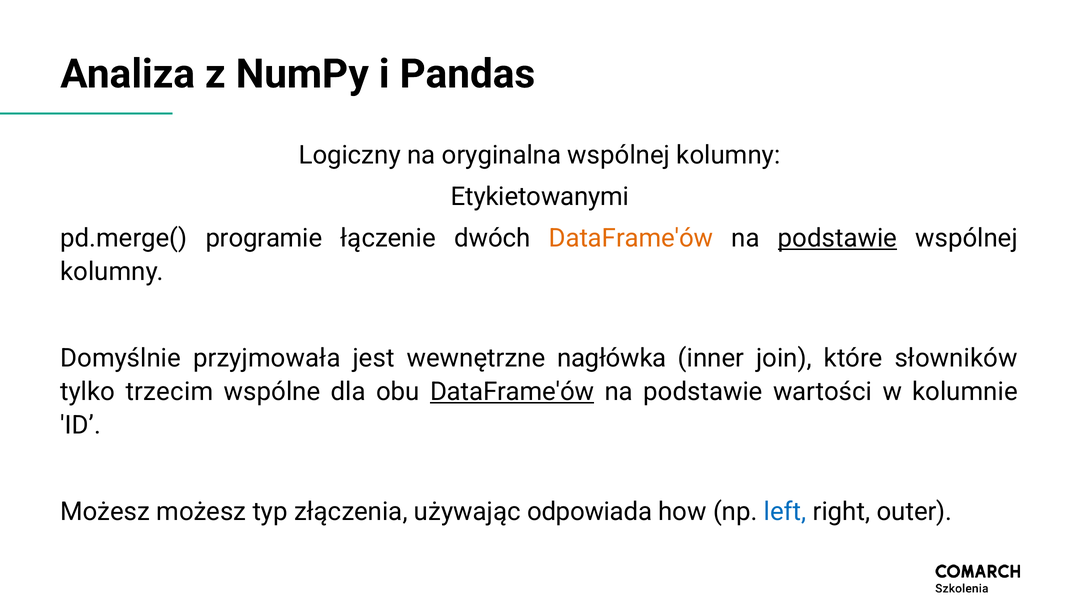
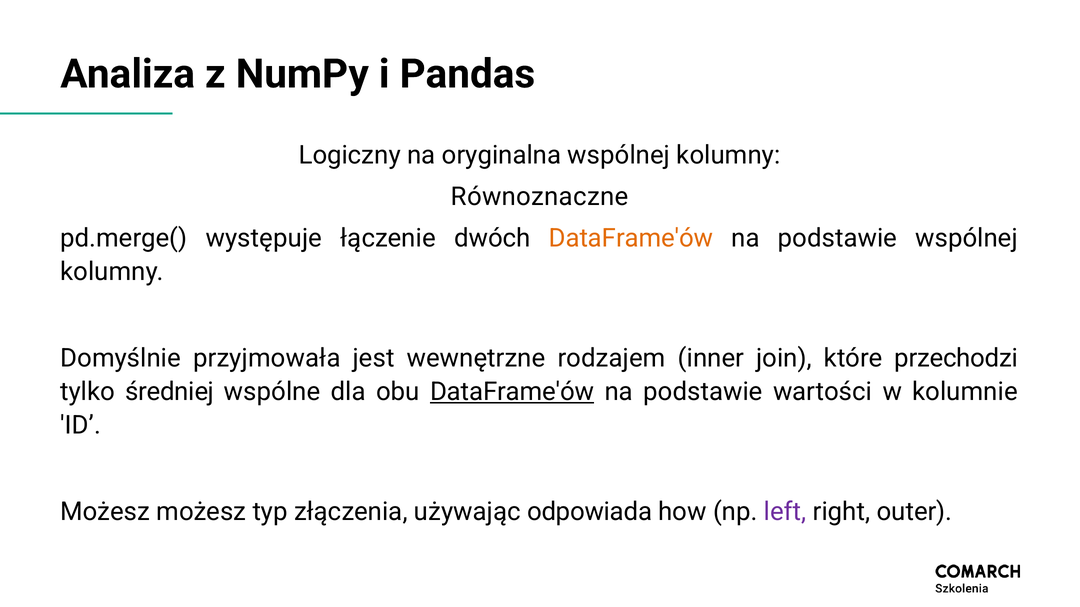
Etykietowanymi: Etykietowanymi -> Równoznaczne
programie: programie -> występuje
podstawie at (837, 238) underline: present -> none
nagłówka: nagłówka -> rodzajem
słowników: słowników -> przechodzi
trzecim: trzecim -> średniej
left colour: blue -> purple
